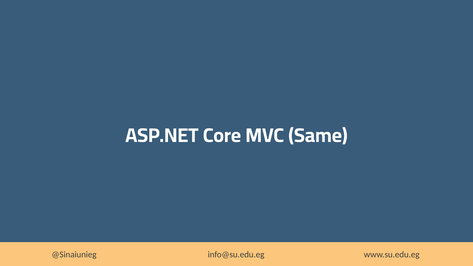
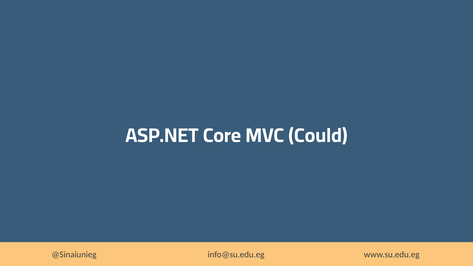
Same: Same -> Could
